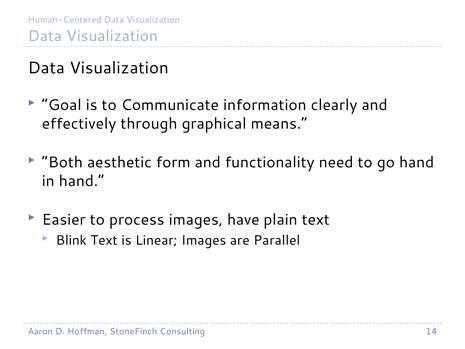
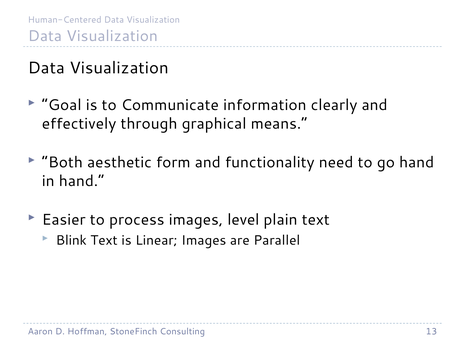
have: have -> level
14: 14 -> 13
